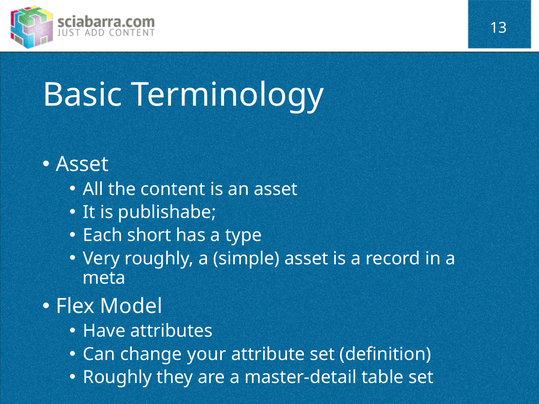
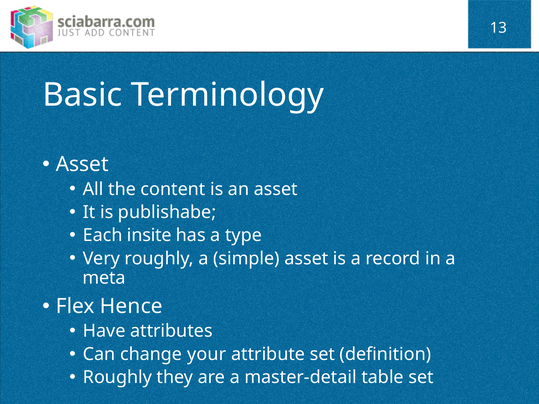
short: short -> insite
Model: Model -> Hence
